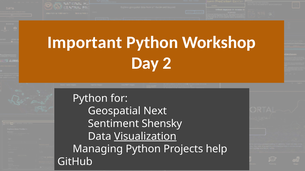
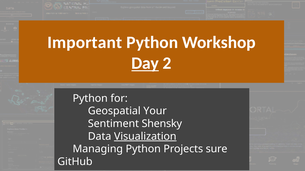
Day underline: none -> present
Next: Next -> Your
help: help -> sure
